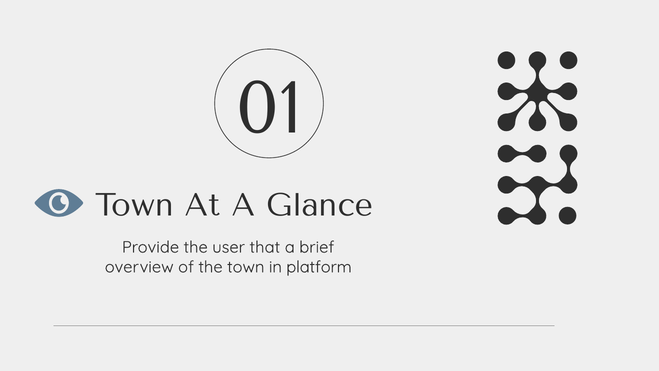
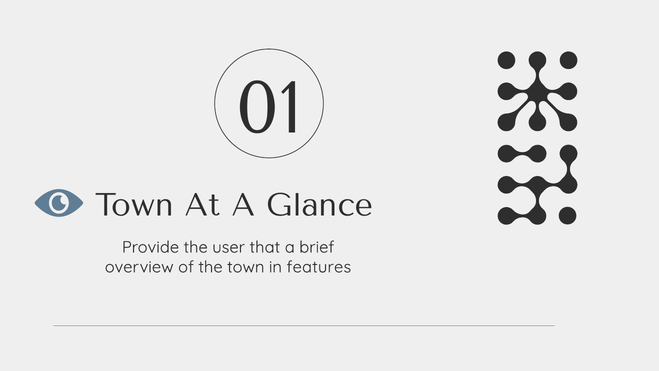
platform: platform -> features
